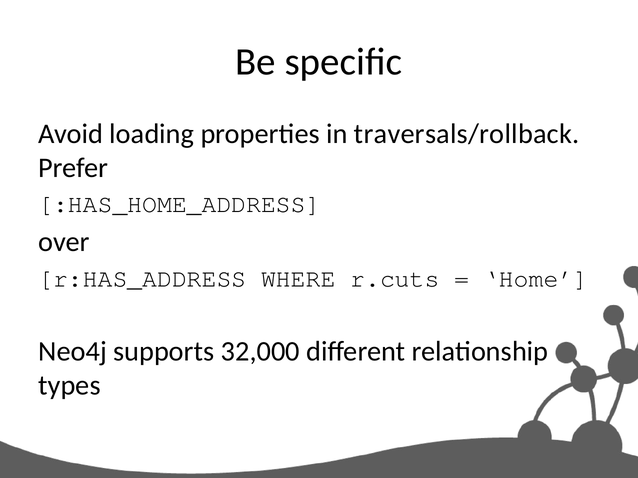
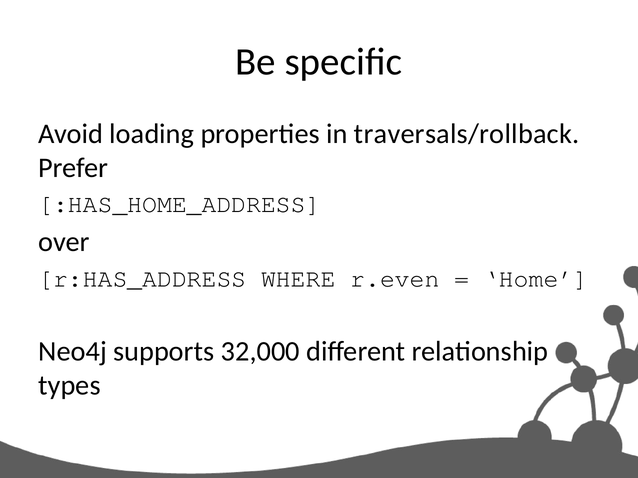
r.cuts: r.cuts -> r.even
